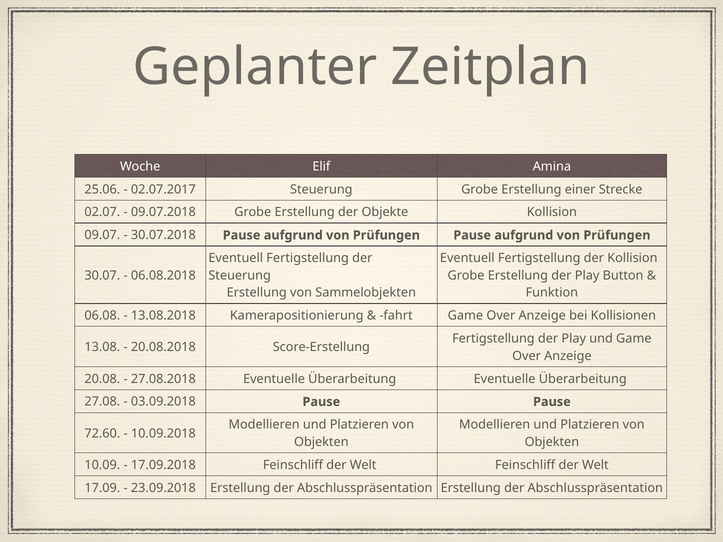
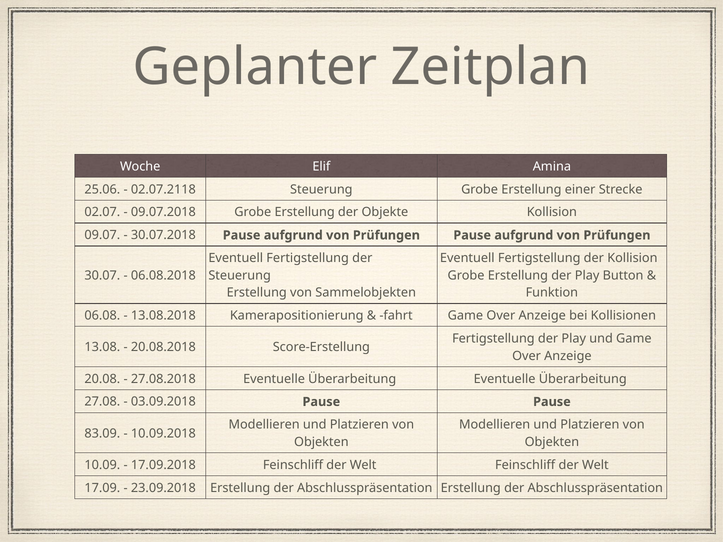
02.07.2017: 02.07.2017 -> 02.07.2118
72.60: 72.60 -> 83.09
